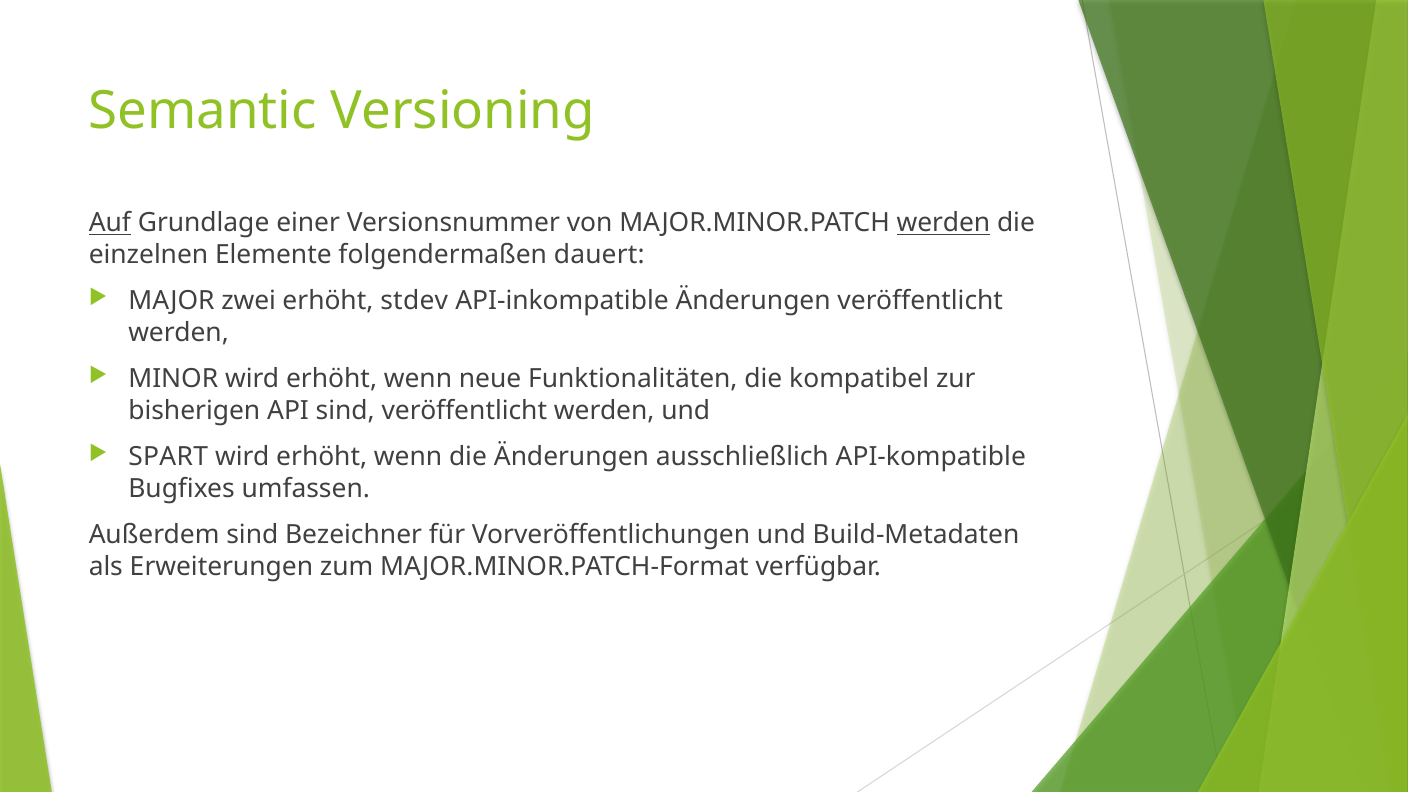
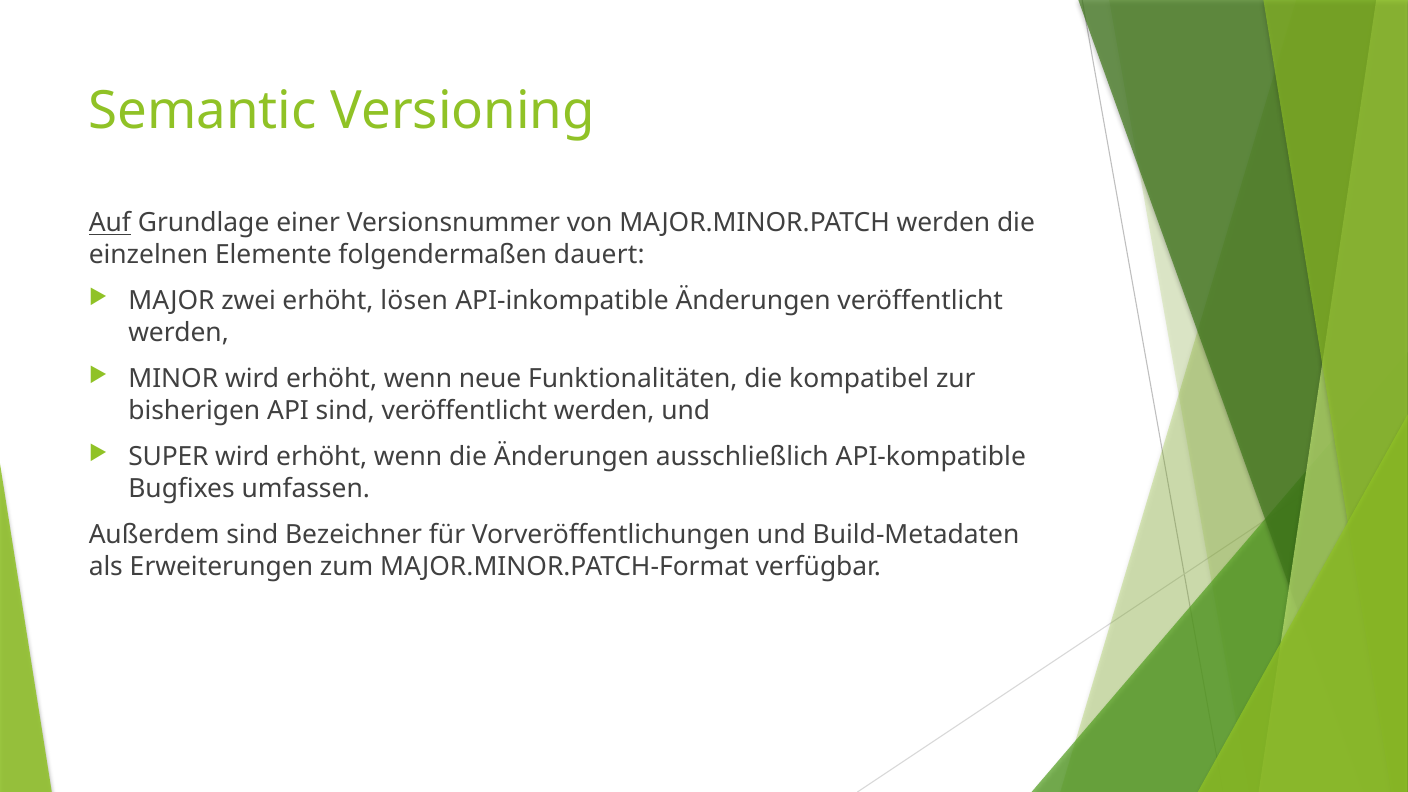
werden at (943, 223) underline: present -> none
stdev: stdev -> lösen
SPART: SPART -> SUPER
